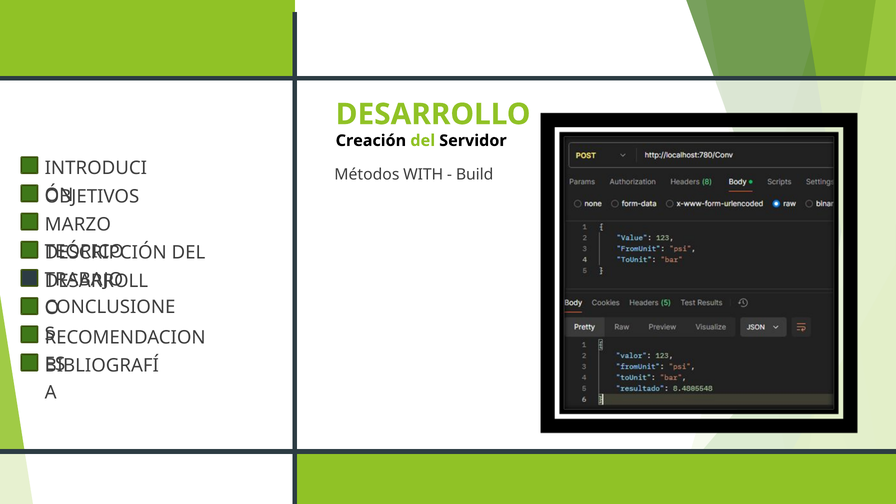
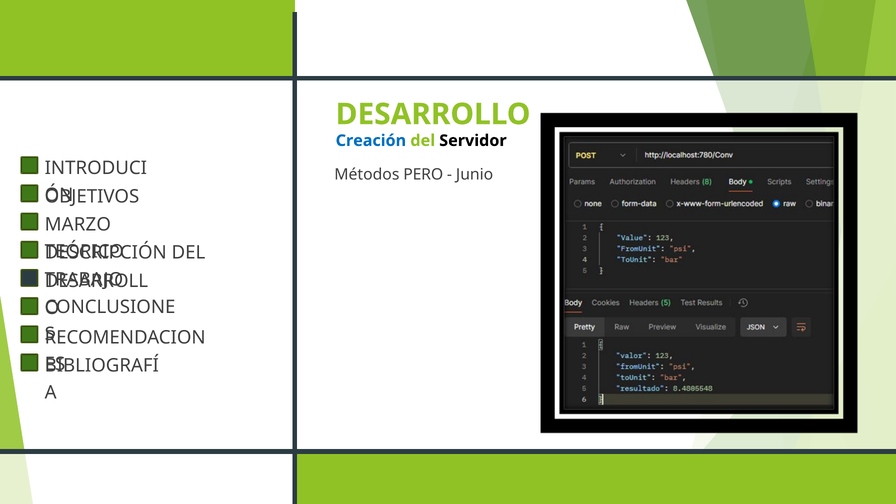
Creación colour: black -> blue
WITH: WITH -> PERO
Build: Build -> Junio
